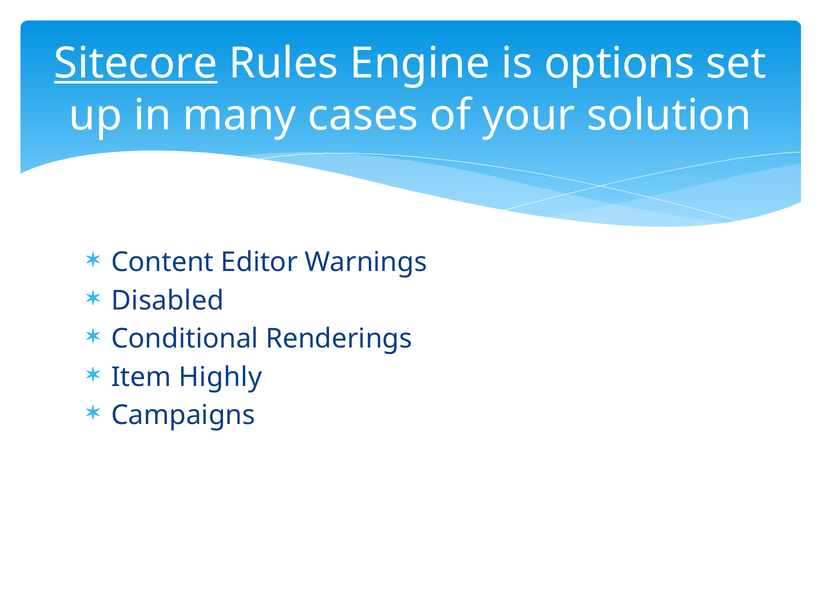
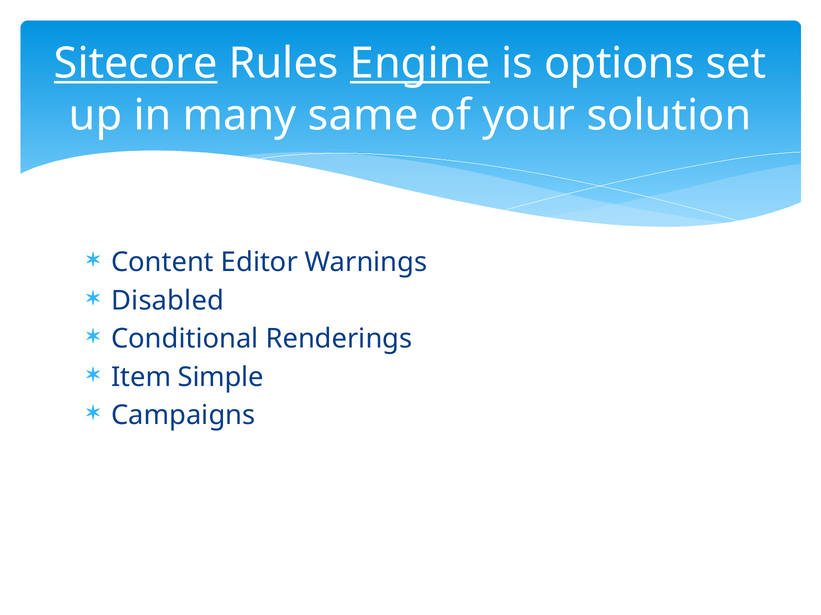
Engine underline: none -> present
cases: cases -> same
Highly: Highly -> Simple
